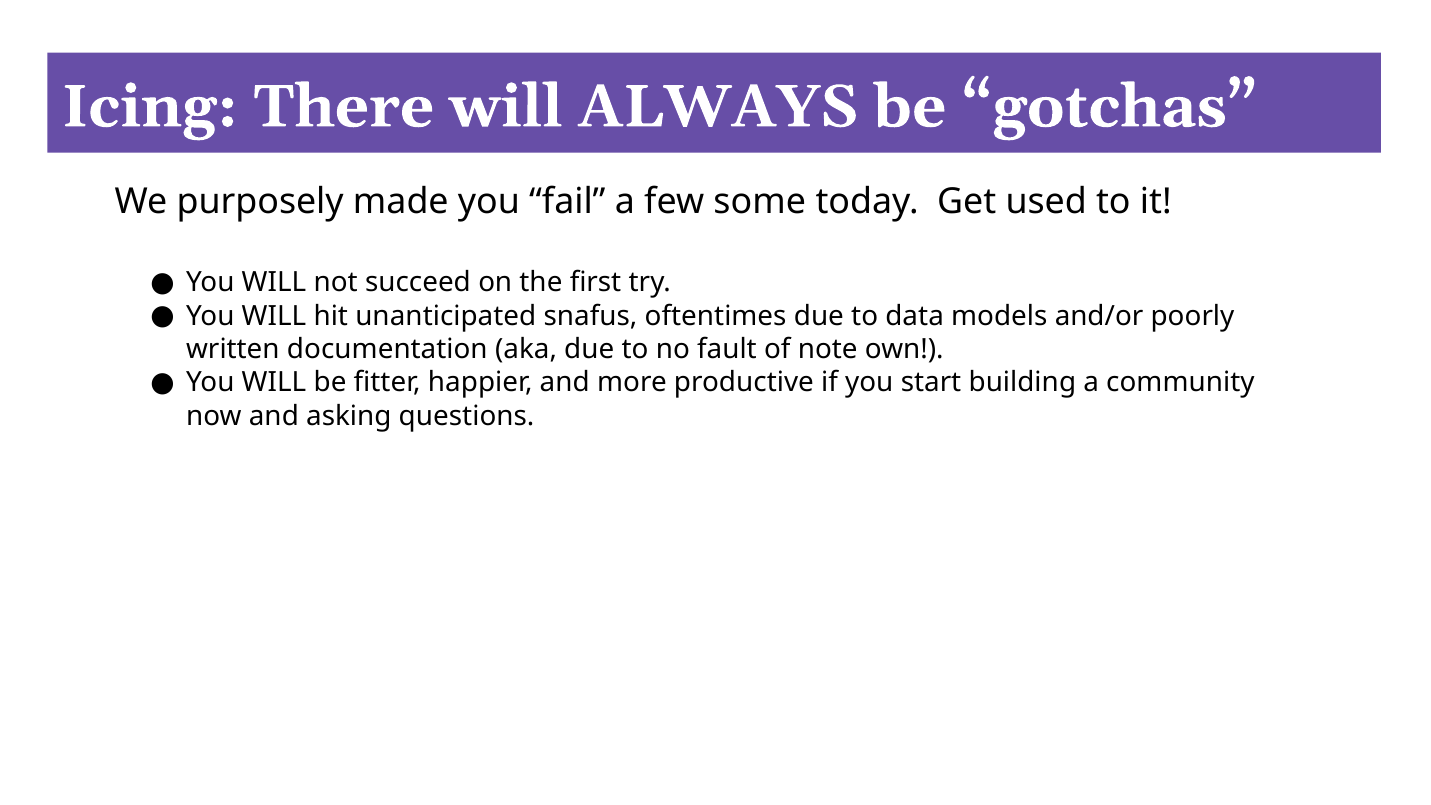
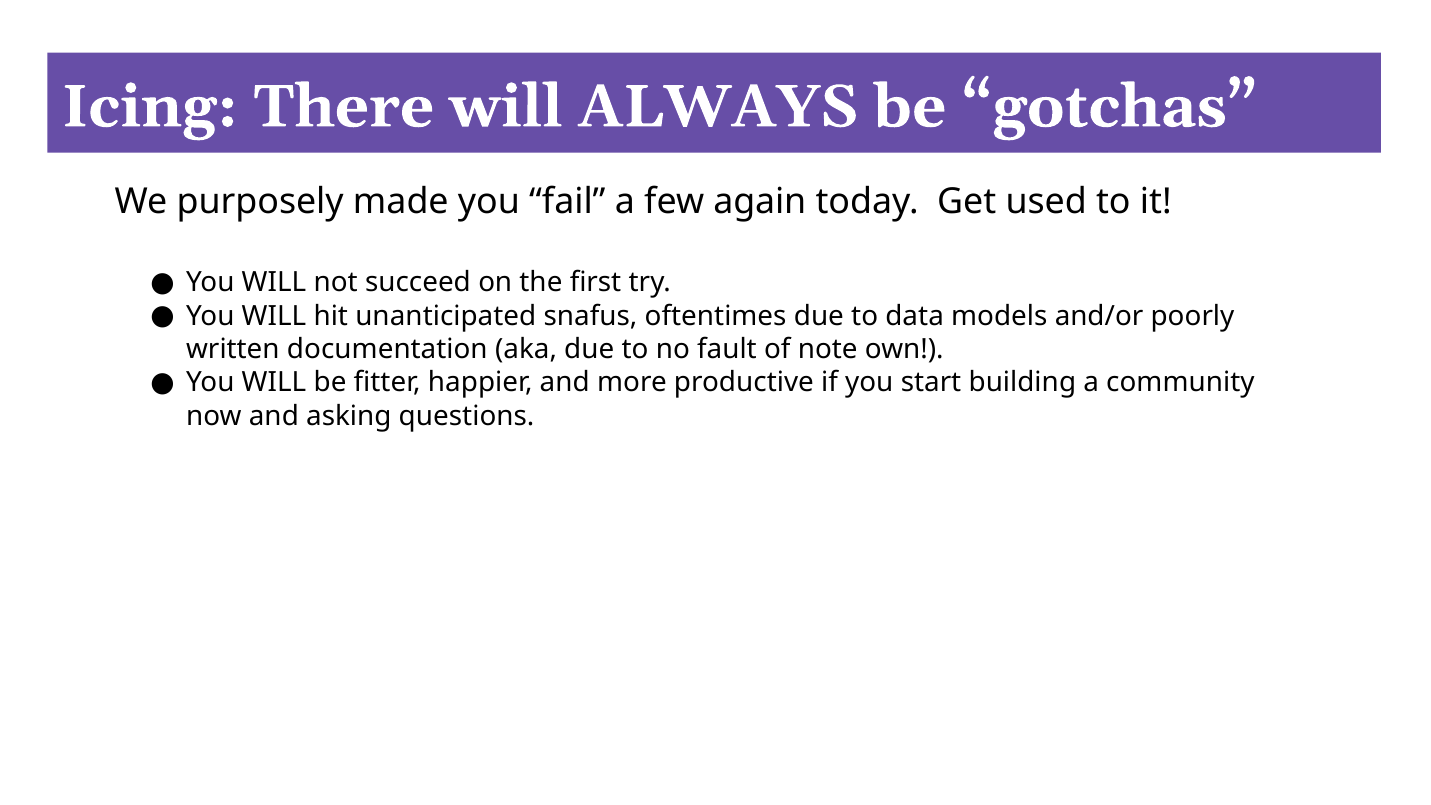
some: some -> again
